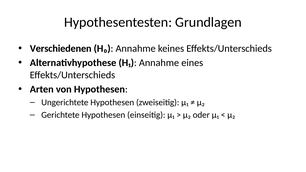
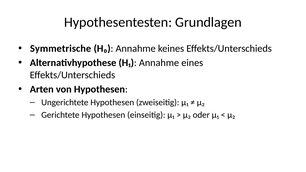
Verschiedenen: Verschiedenen -> Symmetrische
